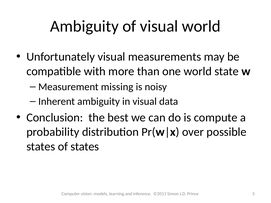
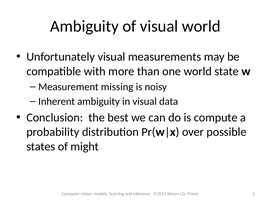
of states: states -> might
